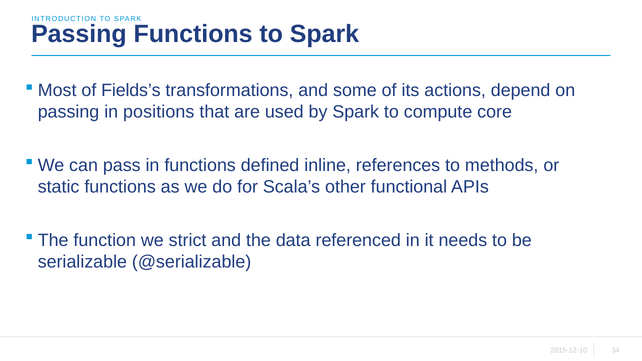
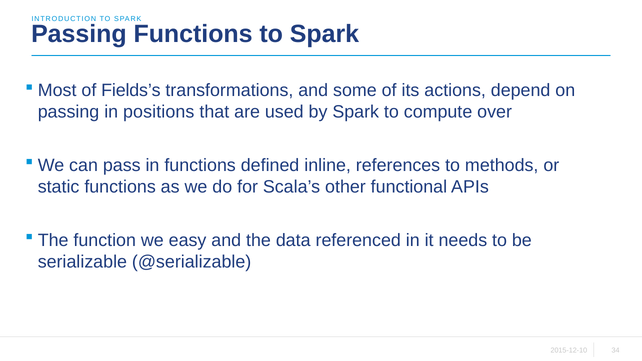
core: core -> over
strict: strict -> easy
